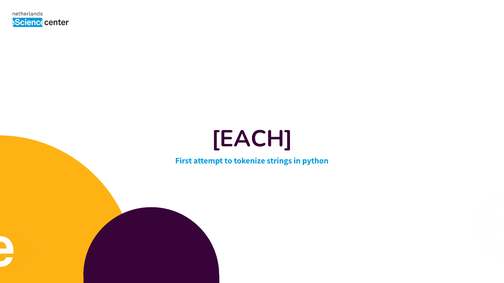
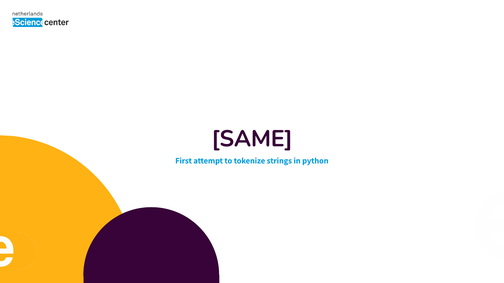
EACH: EACH -> SAME
